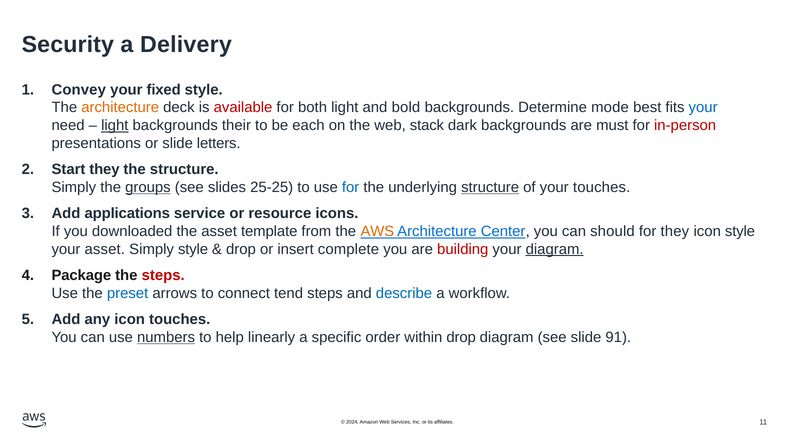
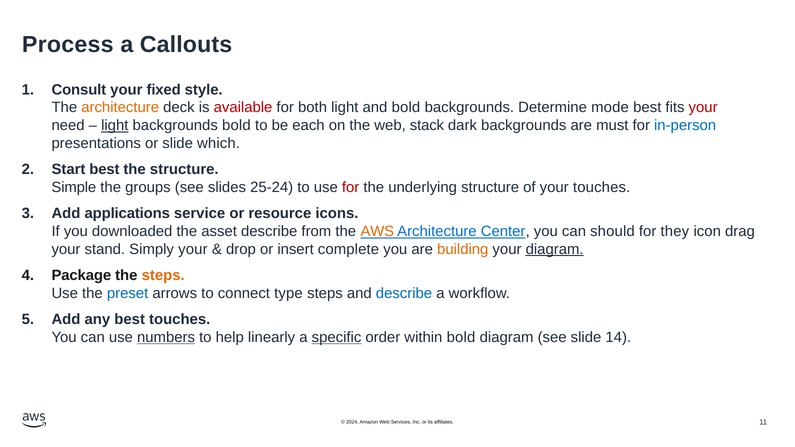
Security: Security -> Process
Delivery: Delivery -> Callouts
Convey: Convey -> Consult
your at (703, 108) colour: blue -> red
backgrounds their: their -> bold
in-person colour: red -> blue
letters: letters -> which
Start they: they -> best
Simply at (74, 187): Simply -> Simple
groups underline: present -> none
25-25: 25-25 -> 25-24
for at (351, 187) colour: blue -> red
structure at (490, 187) underline: present -> none
asset template: template -> describe
icon style: style -> drag
your asset: asset -> stand
Simply style: style -> your
building colour: red -> orange
steps at (163, 276) colour: red -> orange
tend: tend -> type
any icon: icon -> best
specific underline: none -> present
within drop: drop -> bold
91: 91 -> 14
